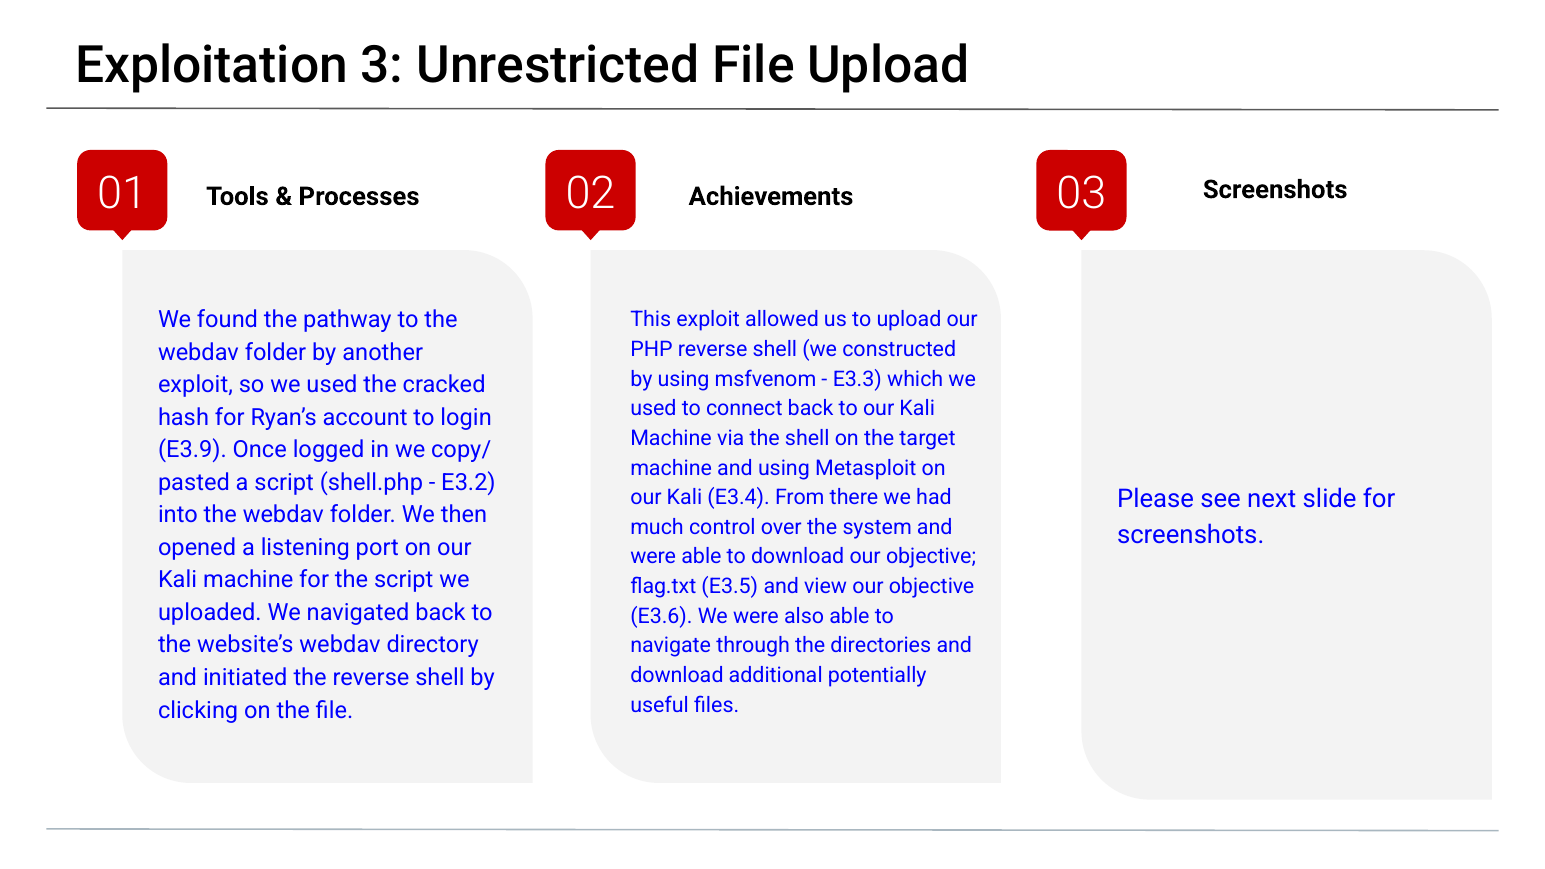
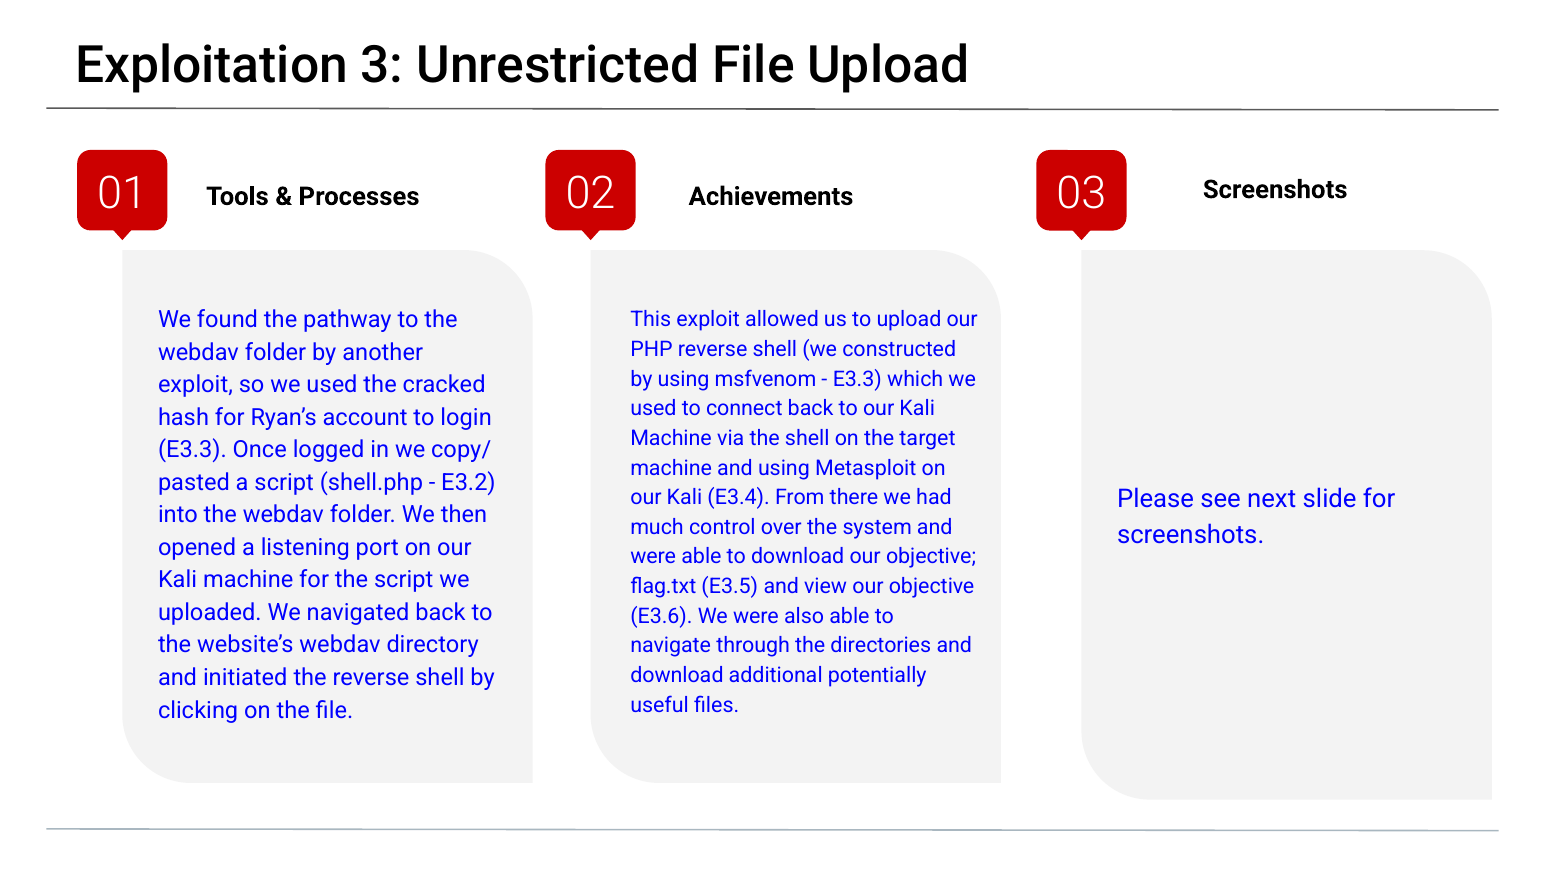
E3.9 at (192, 450): E3.9 -> E3.3
